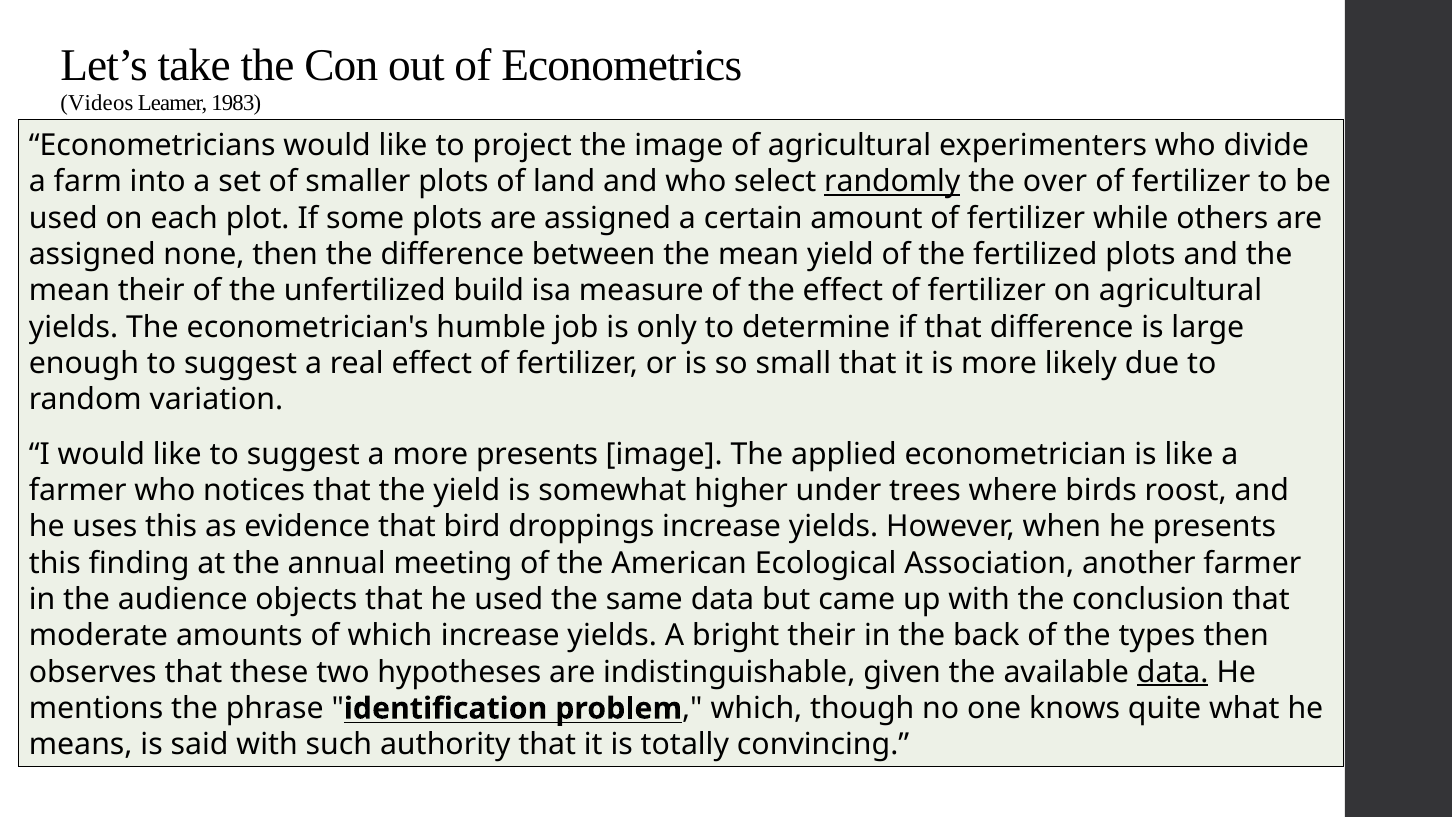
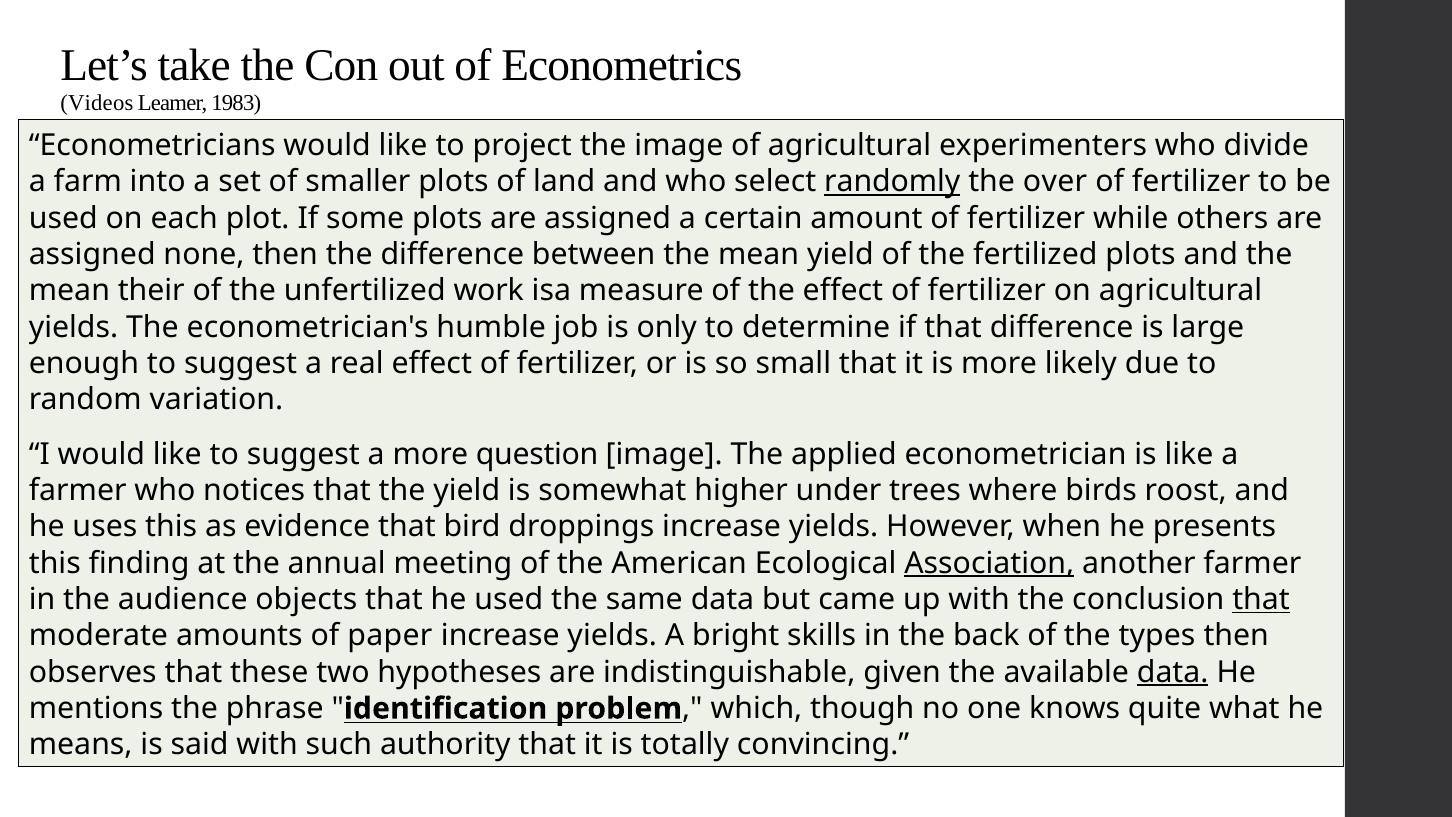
build: build -> work
more presents: presents -> question
Association underline: none -> present
that at (1261, 599) underline: none -> present
of which: which -> paper
bright their: their -> skills
